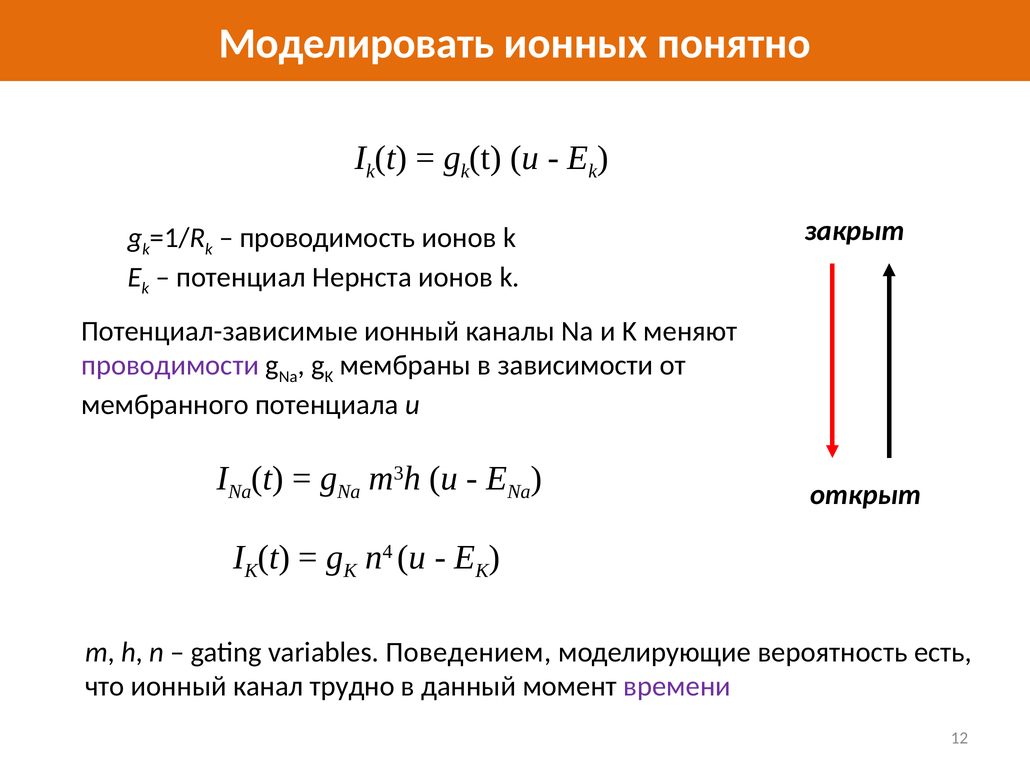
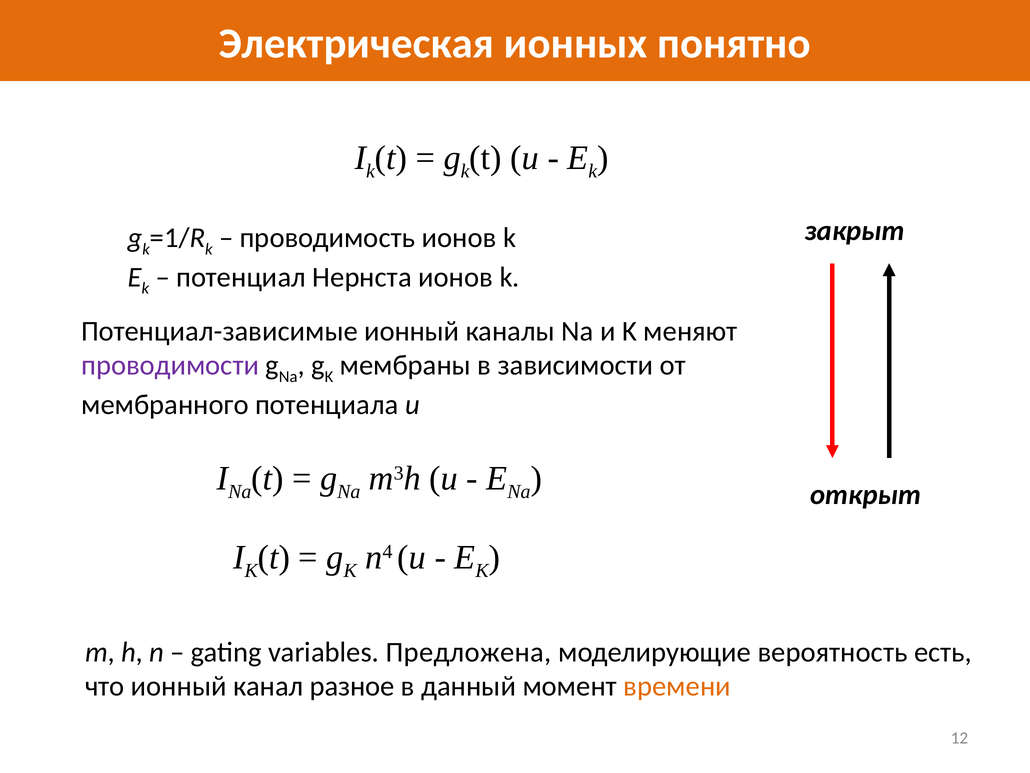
Моделировать: Моделировать -> Электрическая
Поведением: Поведением -> Предложена
трудно: трудно -> разное
времени colour: purple -> orange
